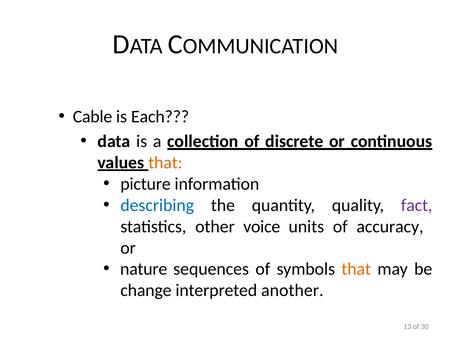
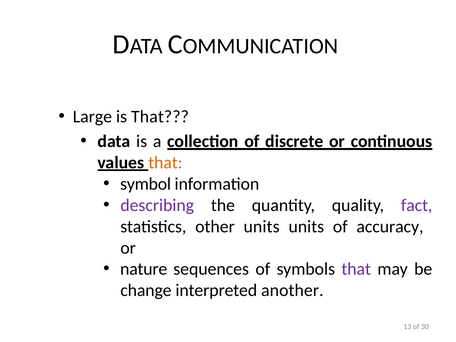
Cable: Cable -> Large
is Each: Each -> That
picture: picture -> symbol
describing colour: blue -> purple
other voice: voice -> units
that at (356, 269) colour: orange -> purple
